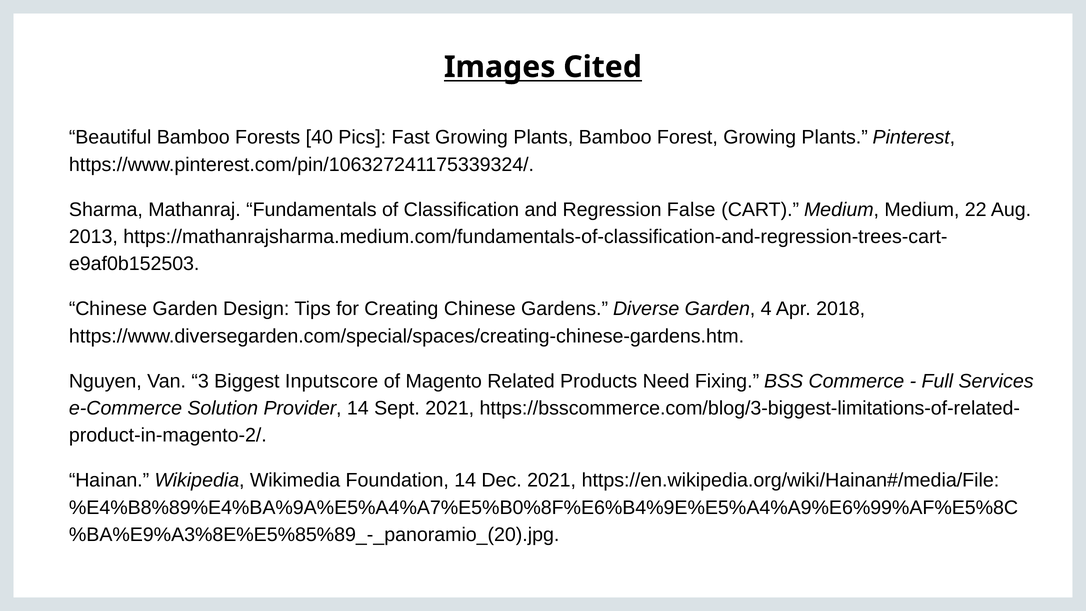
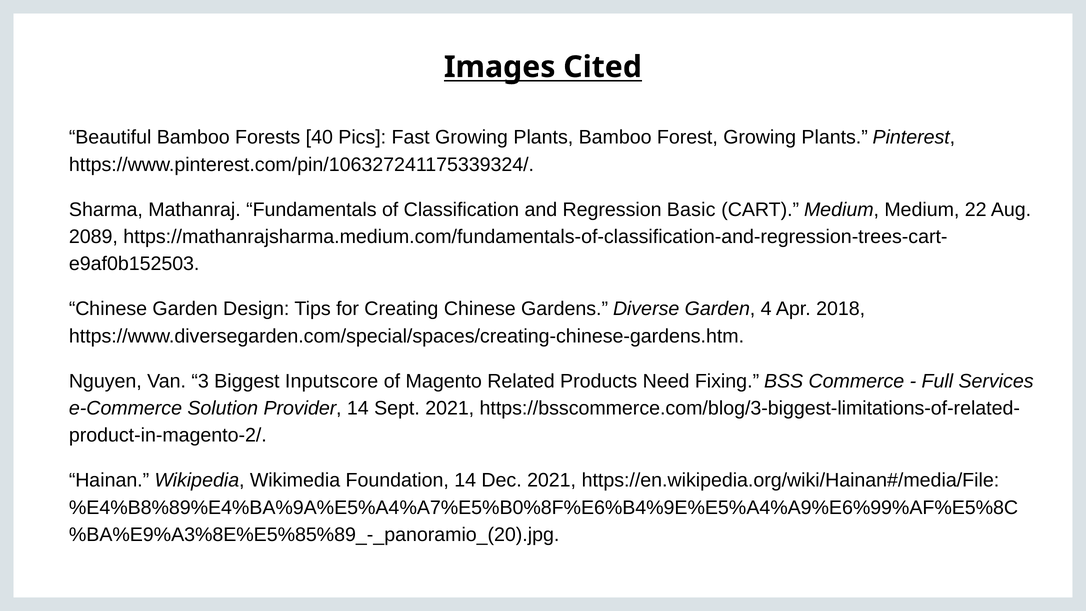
False: False -> Basic
2013: 2013 -> 2089
